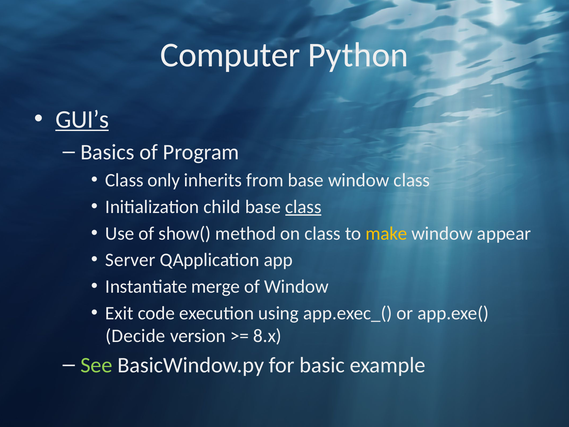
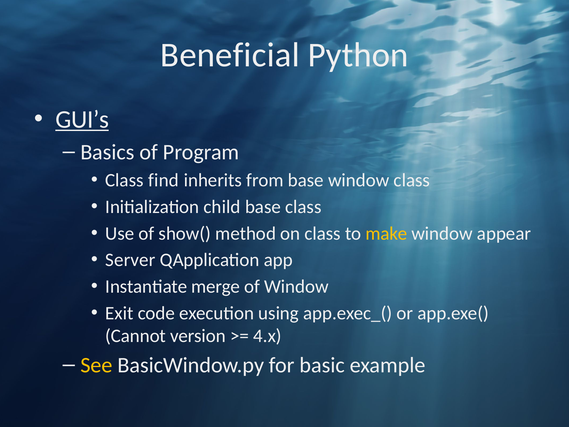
Computer: Computer -> Beneficial
only: only -> find
class at (303, 207) underline: present -> none
Decide: Decide -> Cannot
8.x: 8.x -> 4.x
See colour: light green -> yellow
